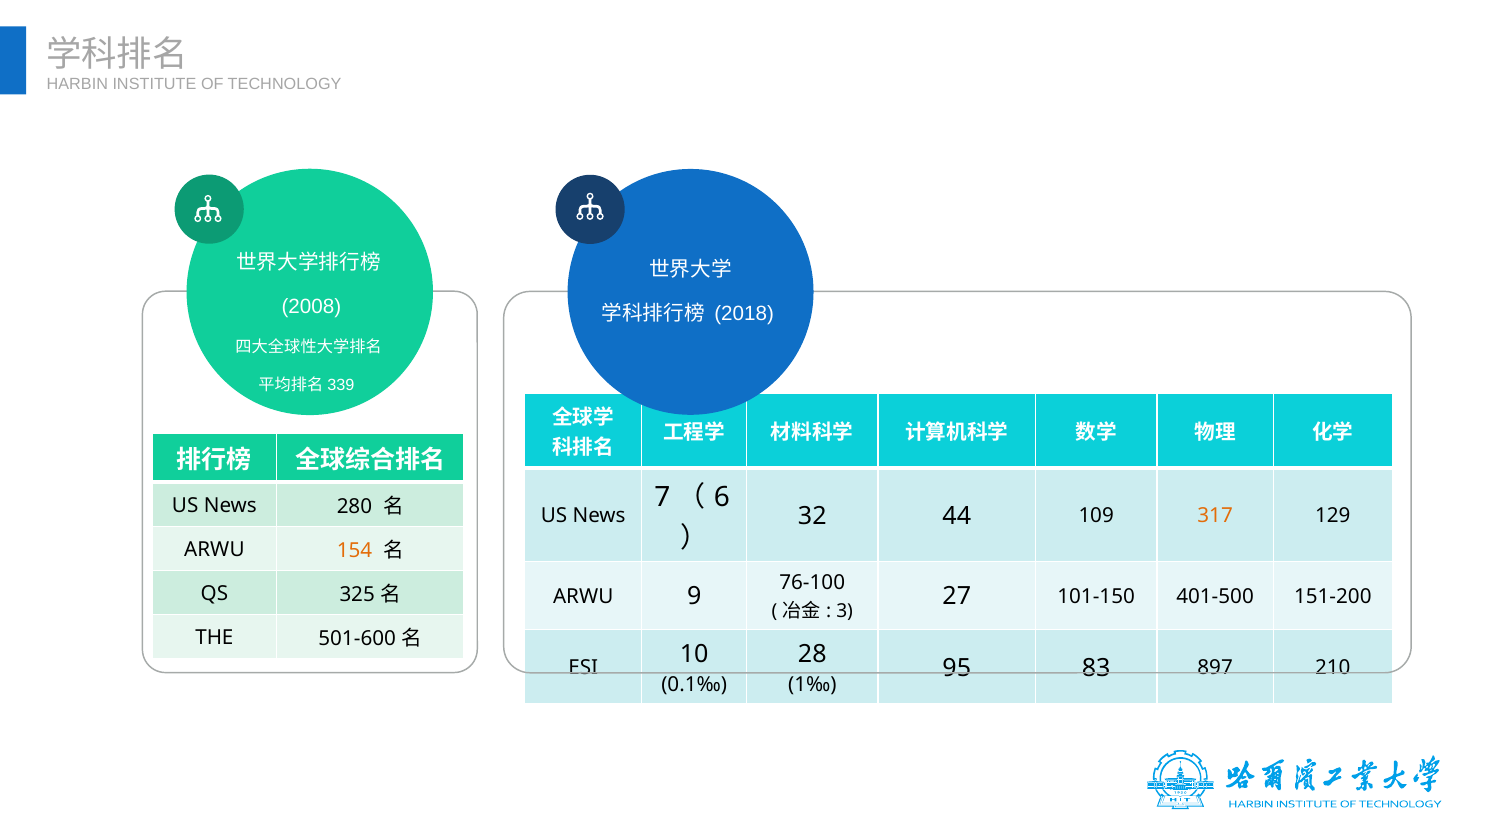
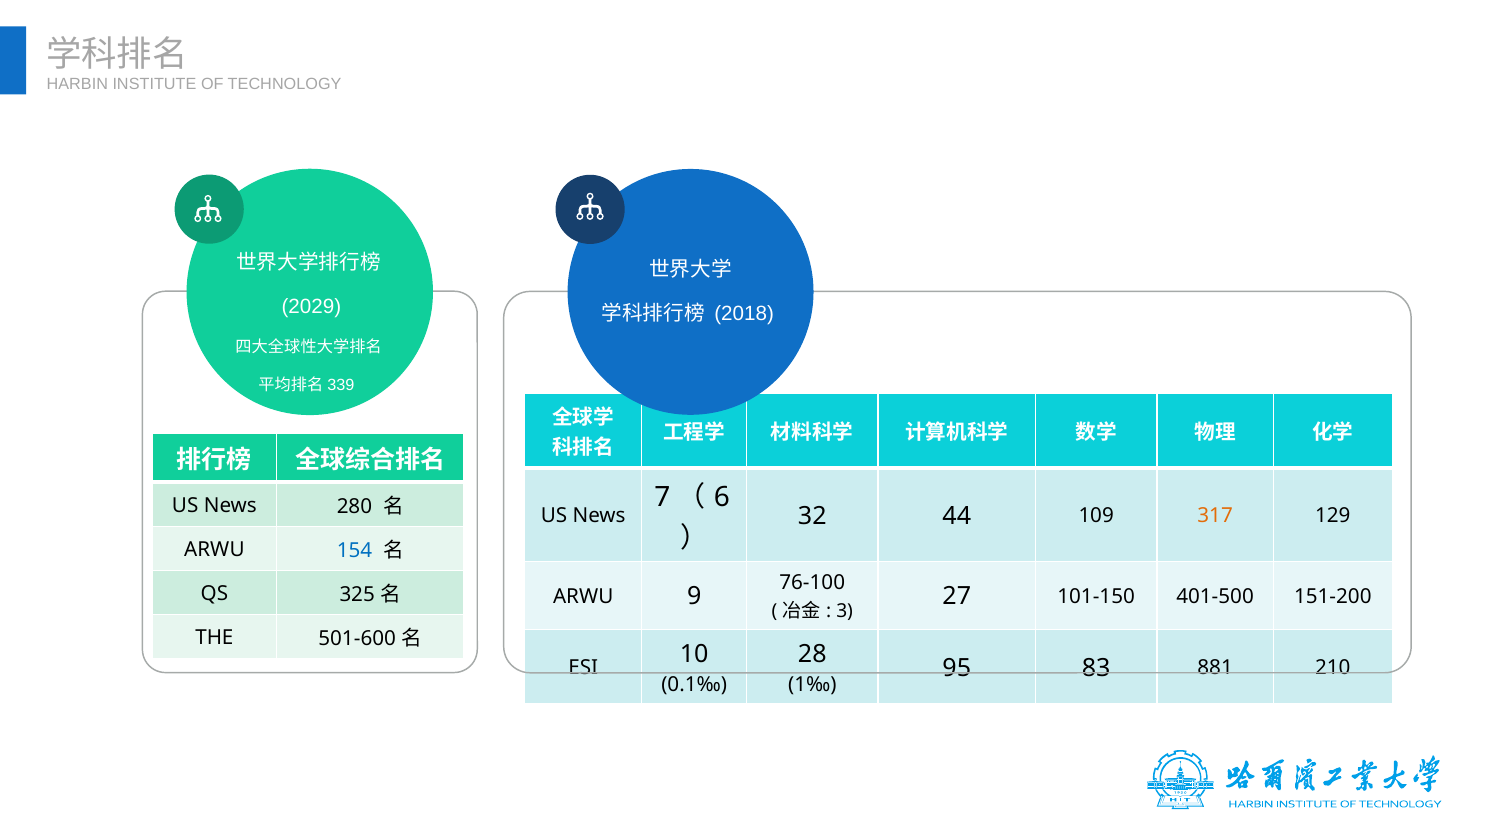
2008: 2008 -> 2029
154 colour: orange -> blue
897: 897 -> 881
